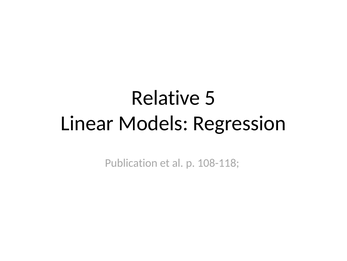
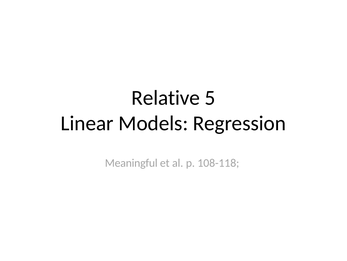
Publication: Publication -> Meaningful
